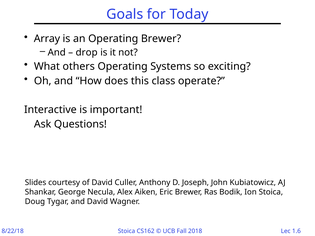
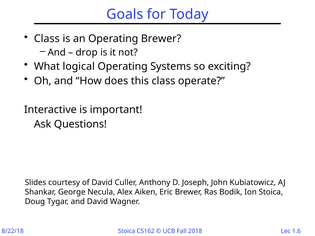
Array at (47, 39): Array -> Class
others: others -> logical
